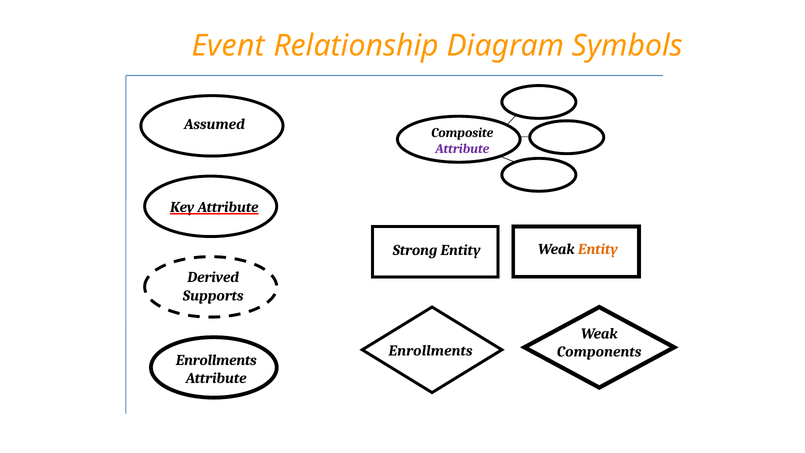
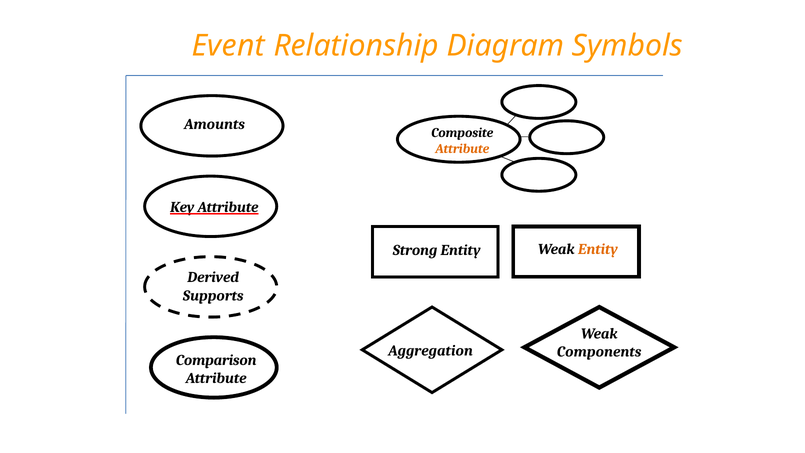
Assumed: Assumed -> Amounts
Attribute at (462, 149) colour: purple -> orange
Enrollments at (431, 351): Enrollments -> Aggregation
Enrollments at (216, 360): Enrollments -> Comparison
